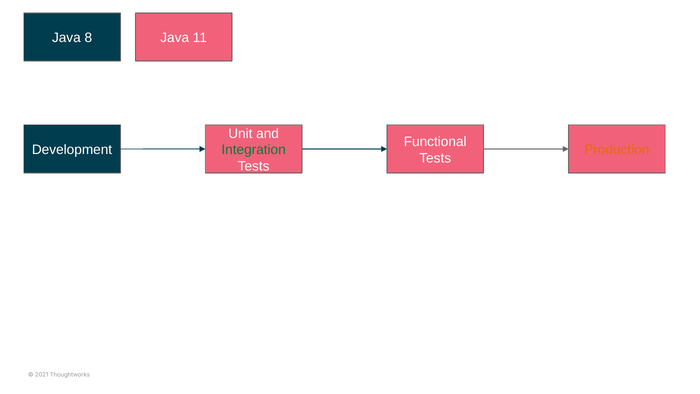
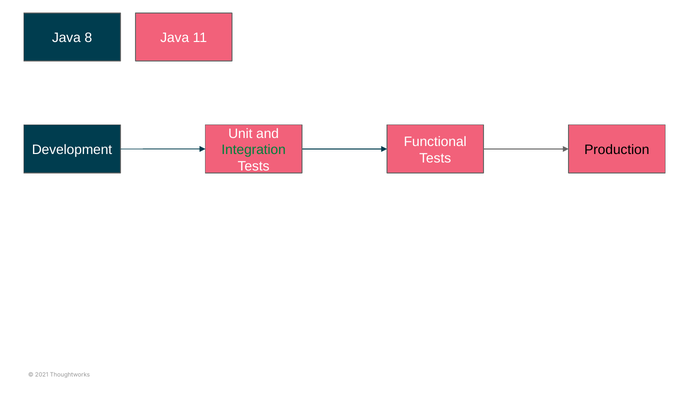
Production colour: orange -> black
